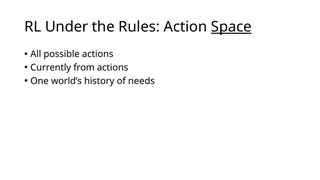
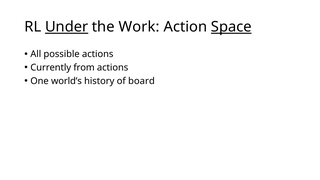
Under underline: none -> present
Rules: Rules -> Work
needs: needs -> board
